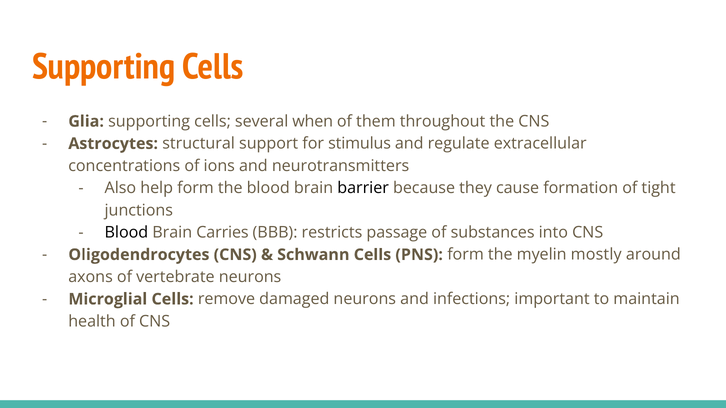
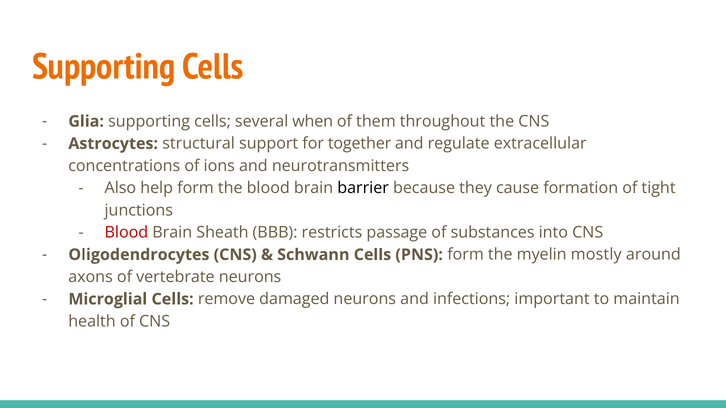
stimulus: stimulus -> together
Blood at (126, 233) colour: black -> red
Carries: Carries -> Sheath
